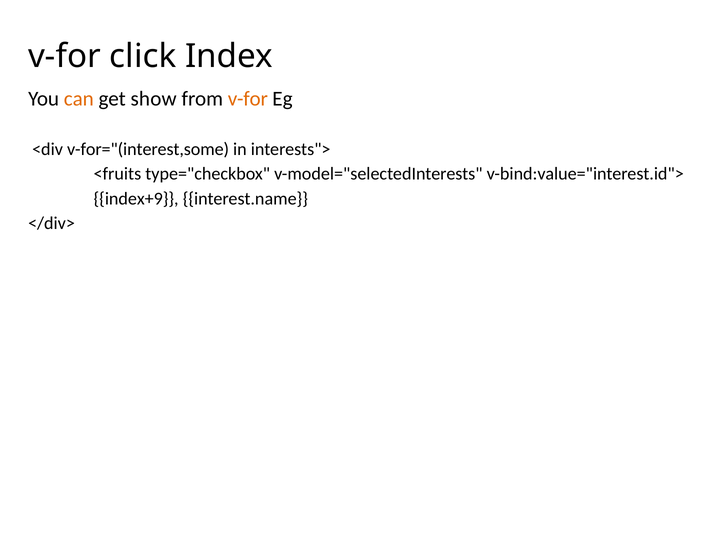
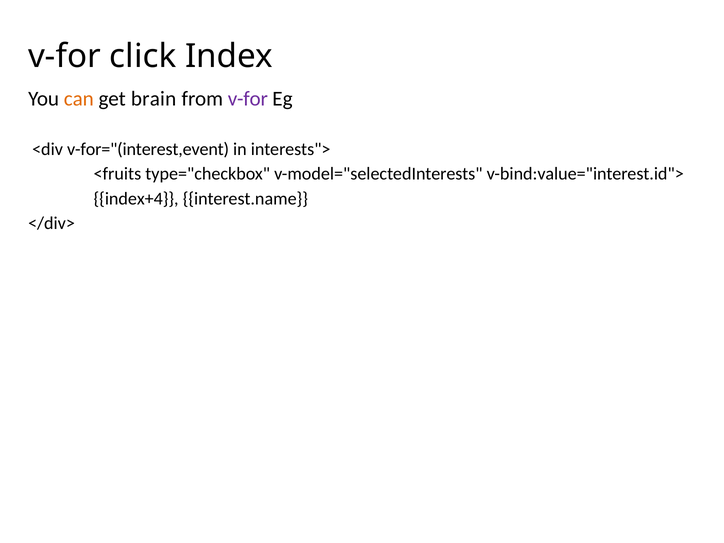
show: show -> brain
v-for at (248, 99) colour: orange -> purple
v-for="(interest,some: v-for="(interest,some -> v-for="(interest,event
index+9: index+9 -> index+4
